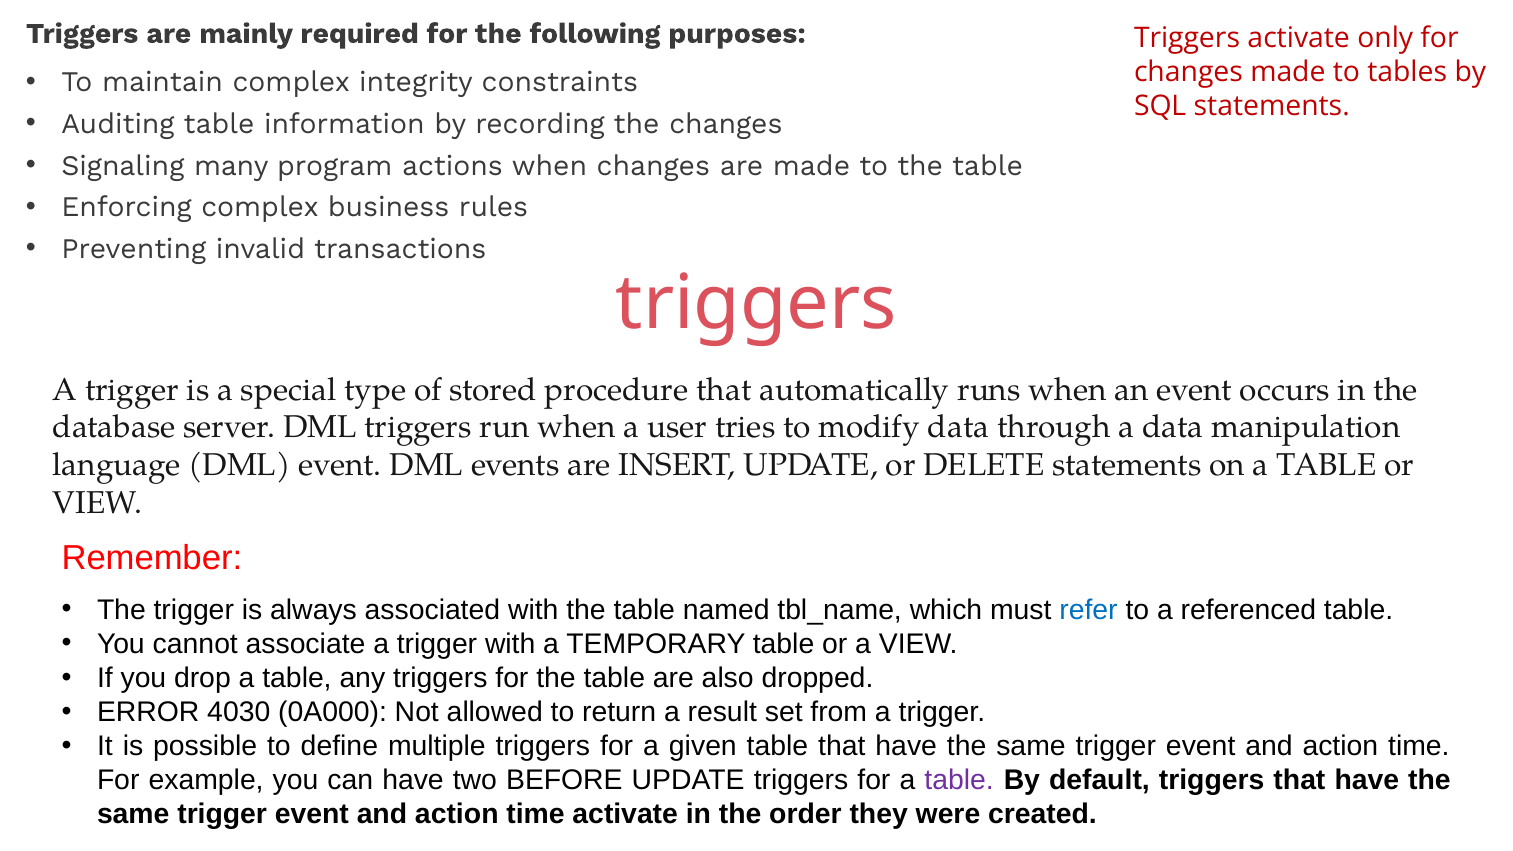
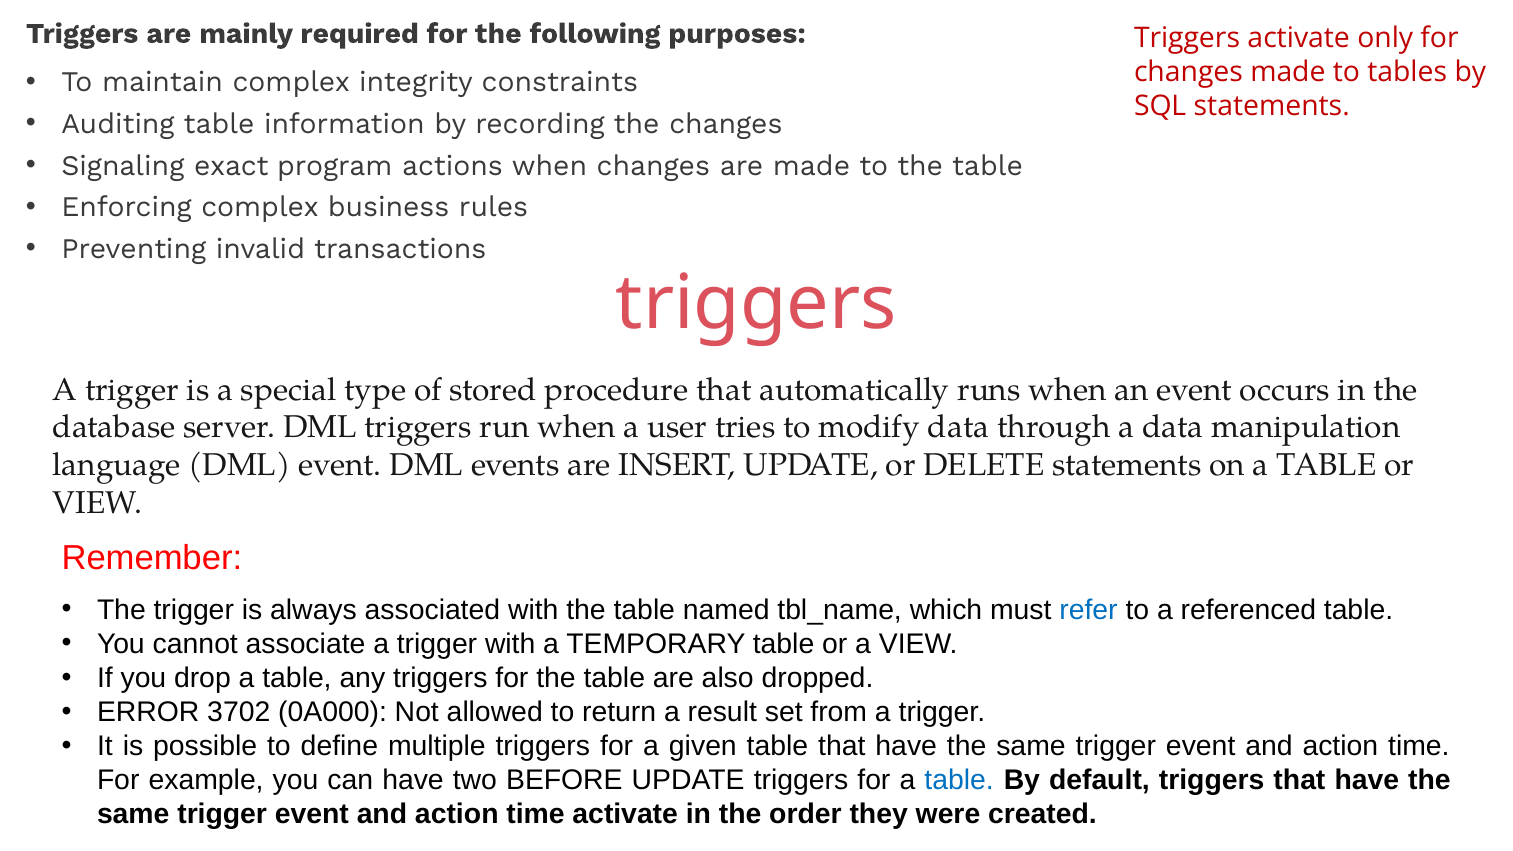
many: many -> exact
4030: 4030 -> 3702
table at (959, 780) colour: purple -> blue
